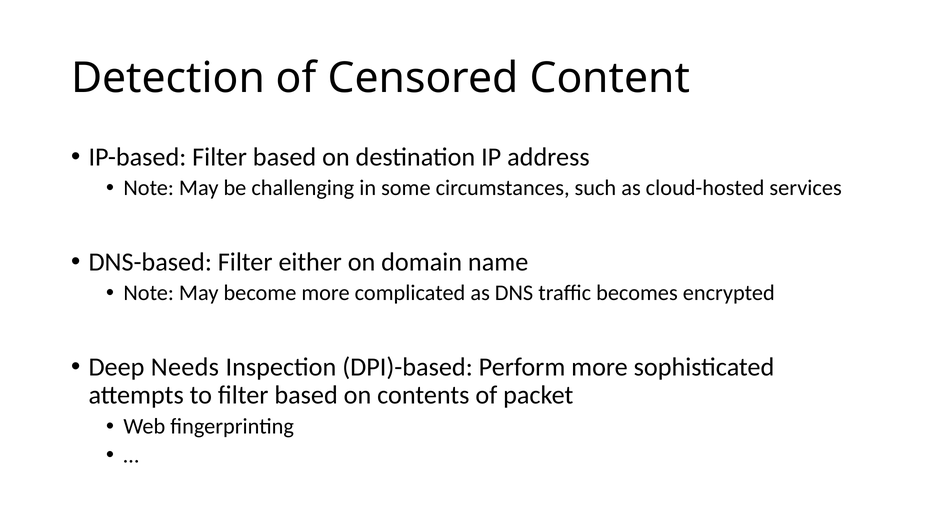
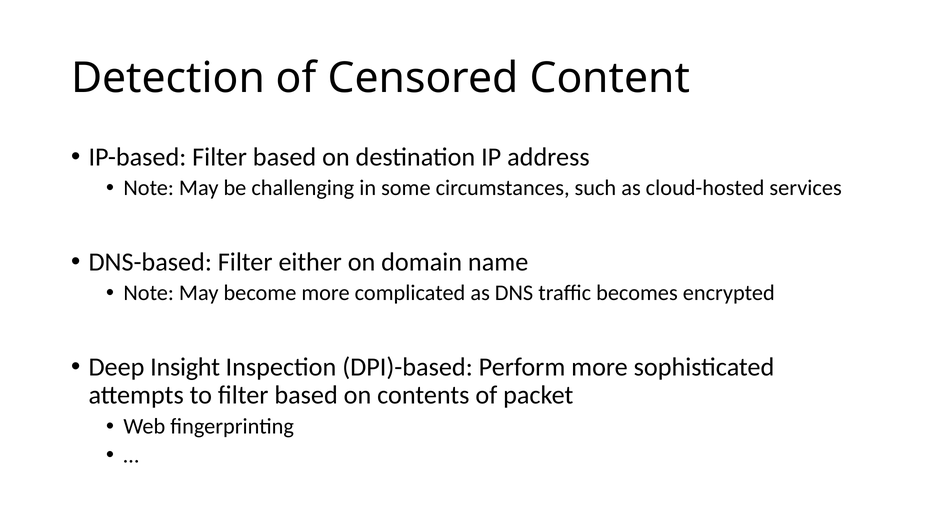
Needs: Needs -> Insight
